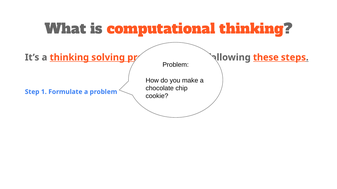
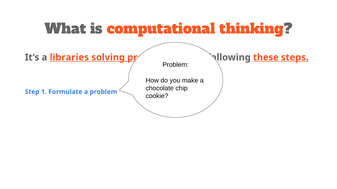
a thinking: thinking -> libraries
